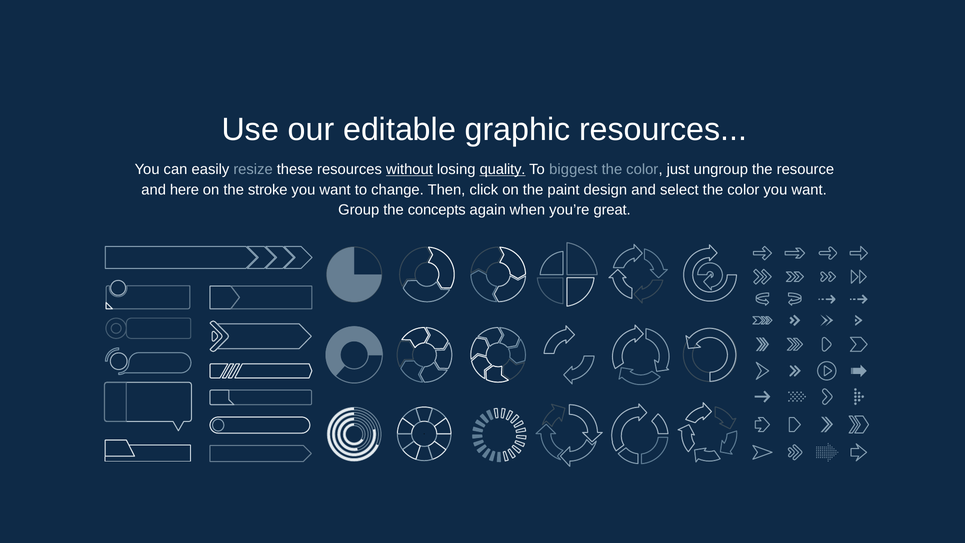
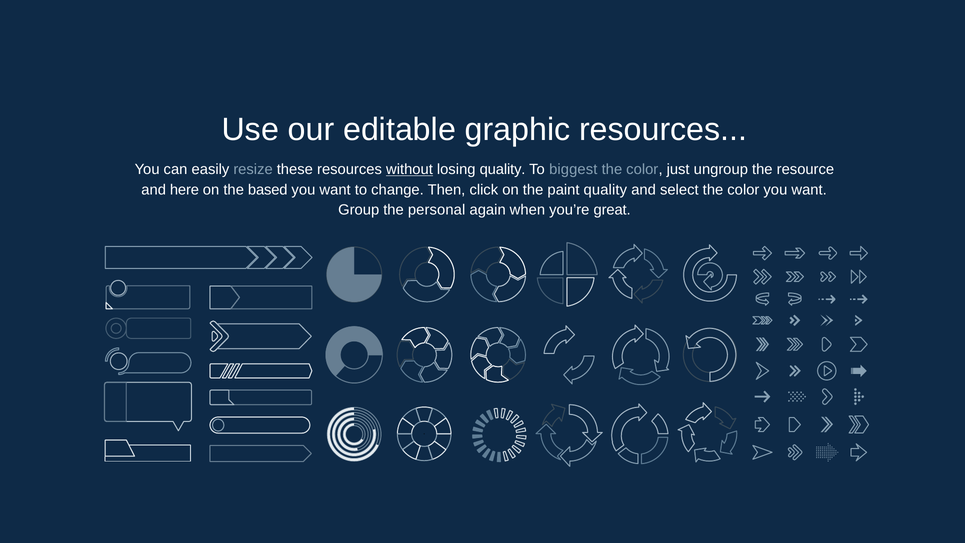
quality at (503, 169) underline: present -> none
stroke: stroke -> based
paint design: design -> quality
concepts: concepts -> personal
